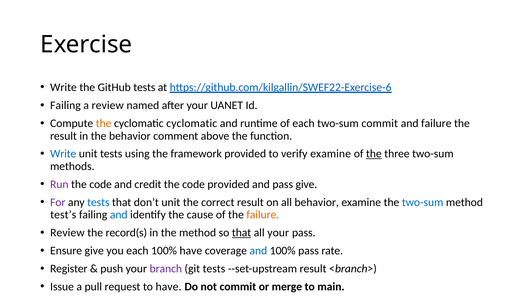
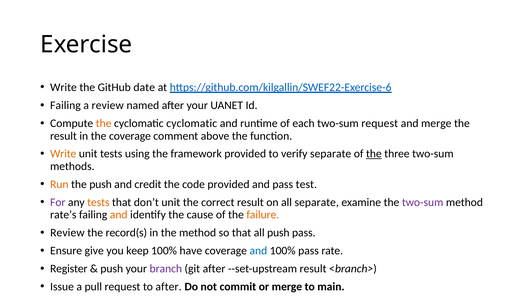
GitHub tests: tests -> date
two-sum commit: commit -> request
and failure: failure -> merge
the behavior: behavior -> coverage
Write at (63, 154) colour: blue -> orange
verify examine: examine -> separate
Run colour: purple -> orange
code at (101, 184): code -> push
pass give: give -> test
tests at (98, 202) colour: blue -> orange
all behavior: behavior -> separate
two-sum at (423, 202) colour: blue -> purple
test’s: test’s -> rate’s
and at (119, 215) colour: blue -> orange
that at (242, 233) underline: present -> none
all your: your -> push
you each: each -> keep
git tests: tests -> after
to have: have -> after
